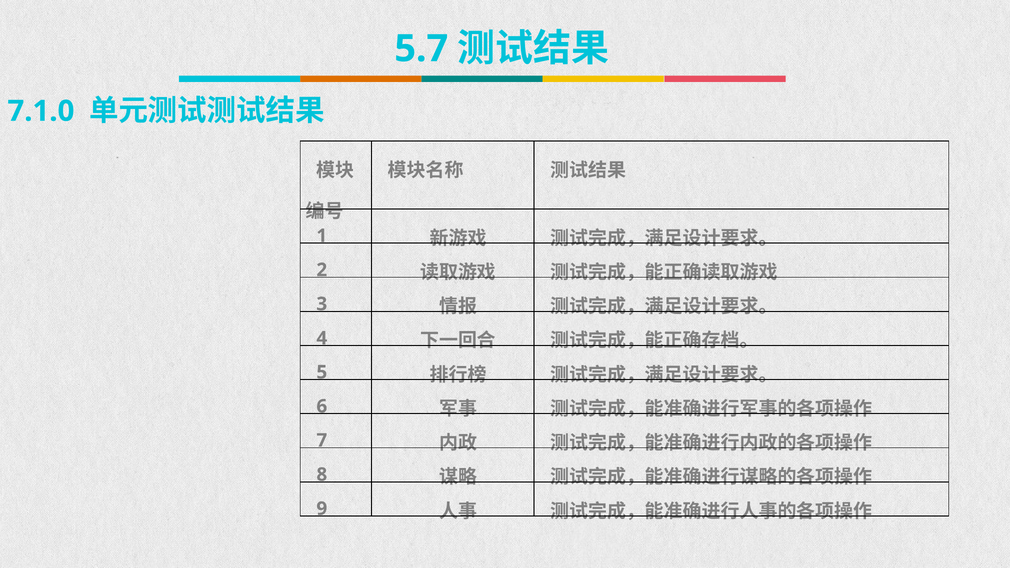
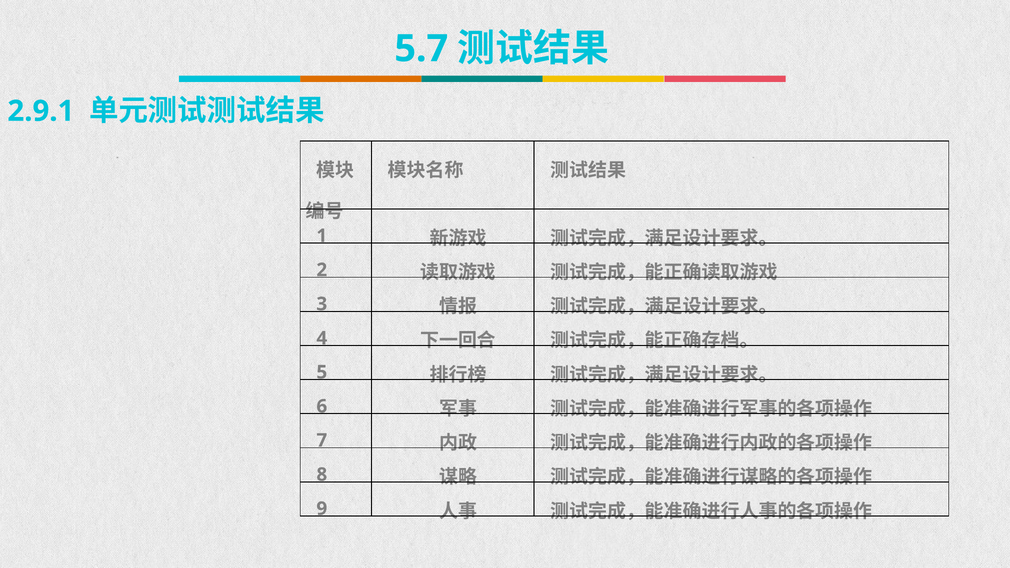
7.1.0: 7.1.0 -> 2.9.1
